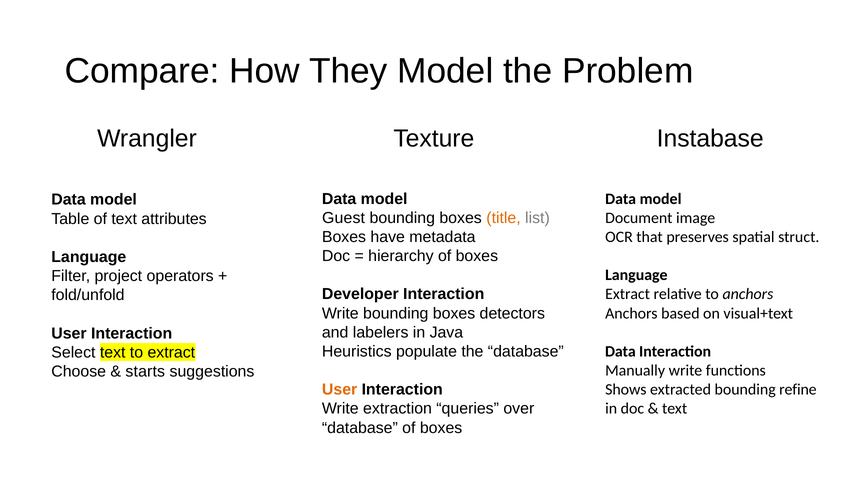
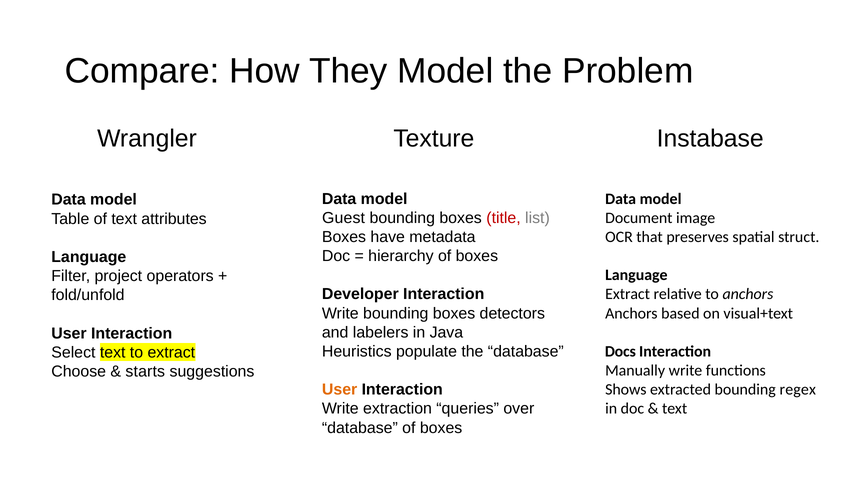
title colour: orange -> red
Data at (620, 351): Data -> Docs
refine: refine -> regex
